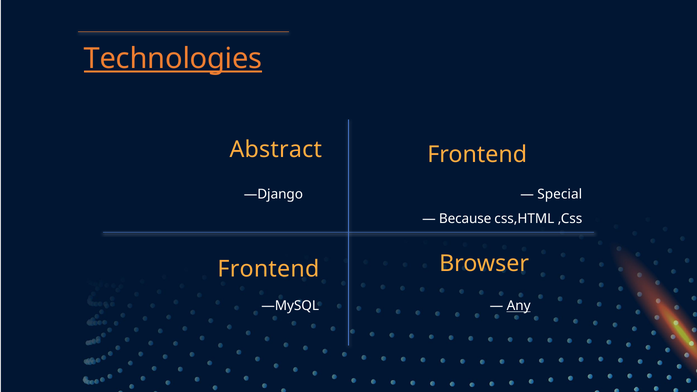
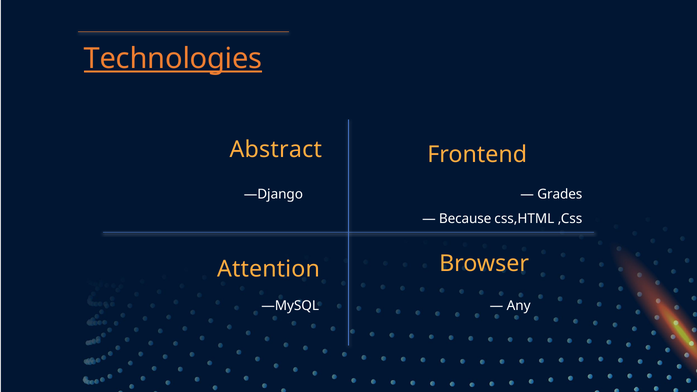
Special: Special -> Grades
Frontend at (268, 269): Frontend -> Attention
Any underline: present -> none
